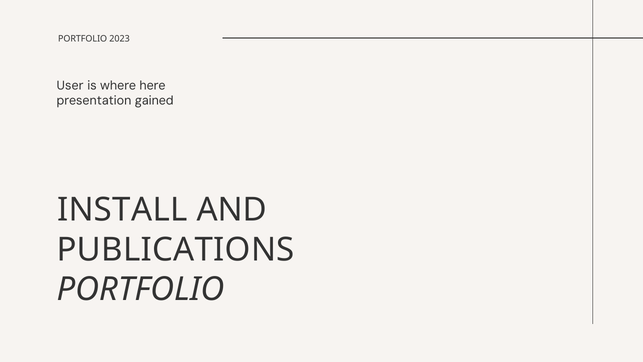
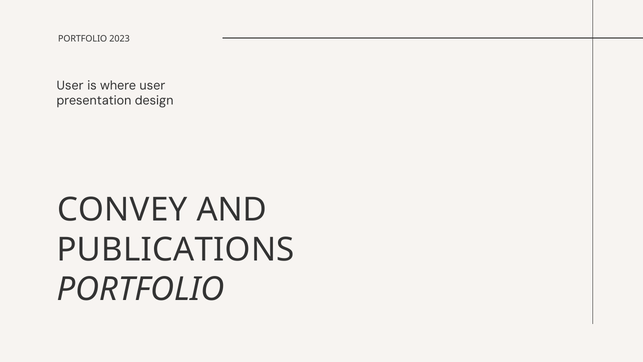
where here: here -> user
gained: gained -> design
INSTALL: INSTALL -> CONVEY
